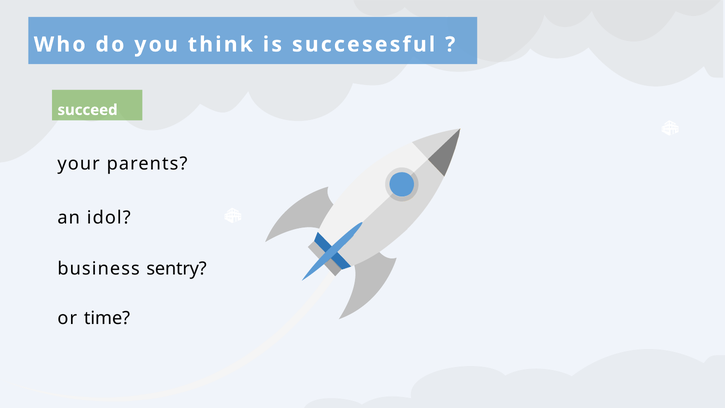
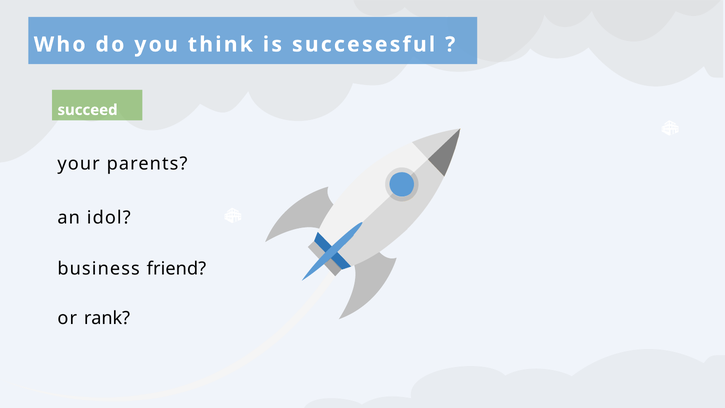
sentry: sentry -> friend
time: time -> rank
